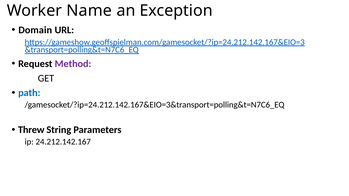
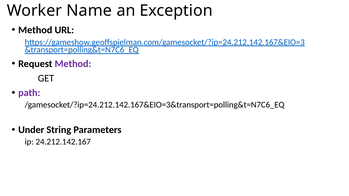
Domain at (35, 30): Domain -> Method
path colour: blue -> purple
Threw: Threw -> Under
